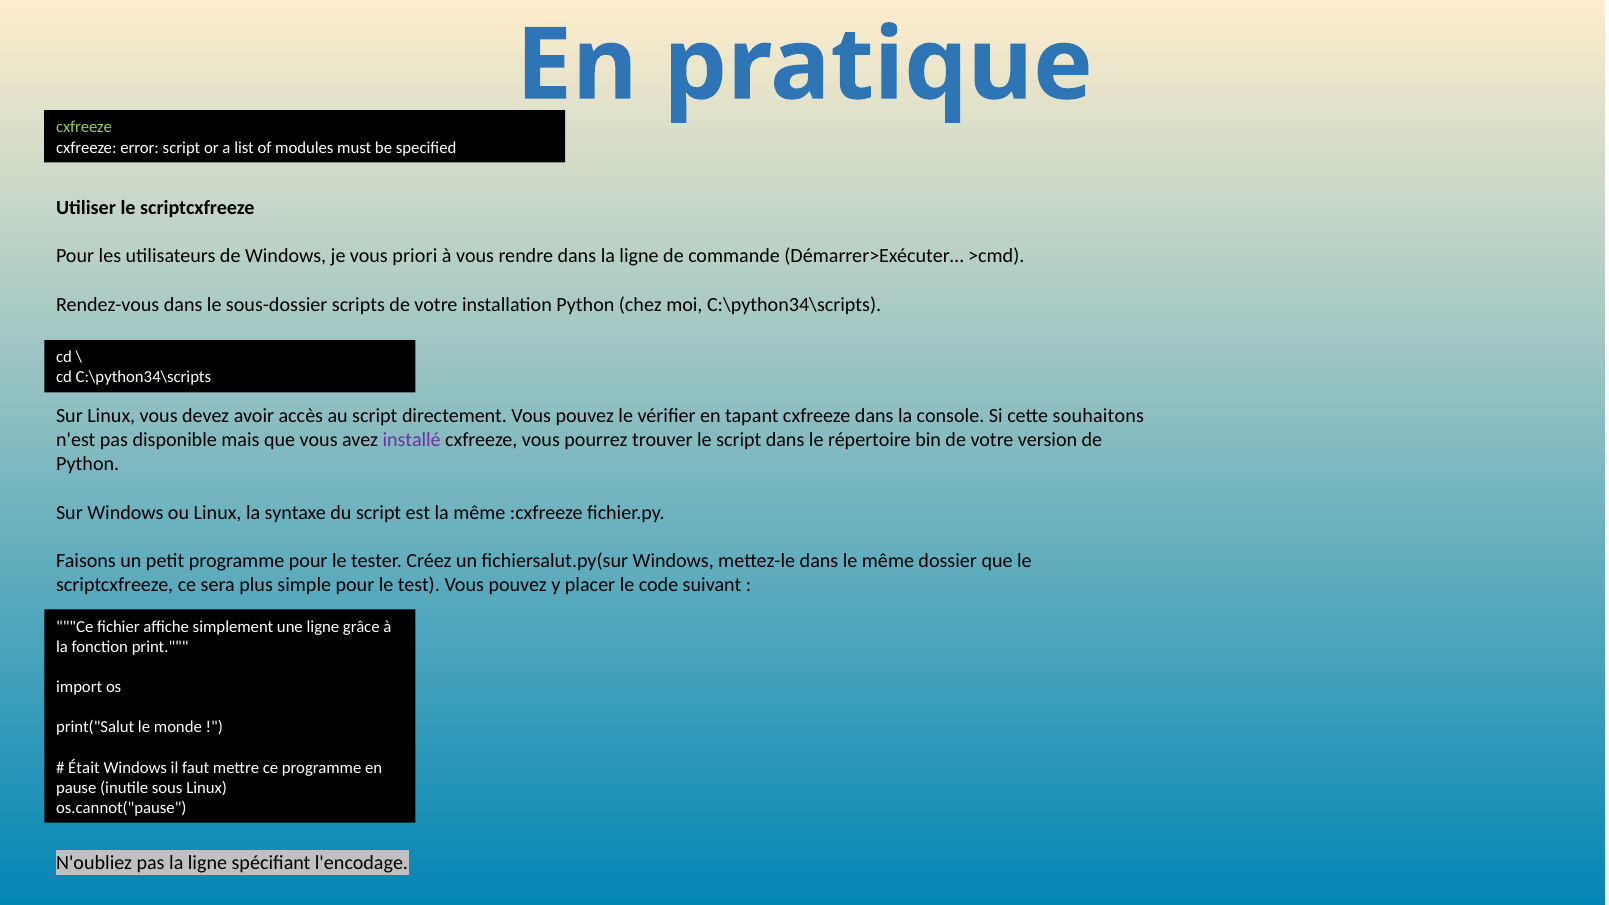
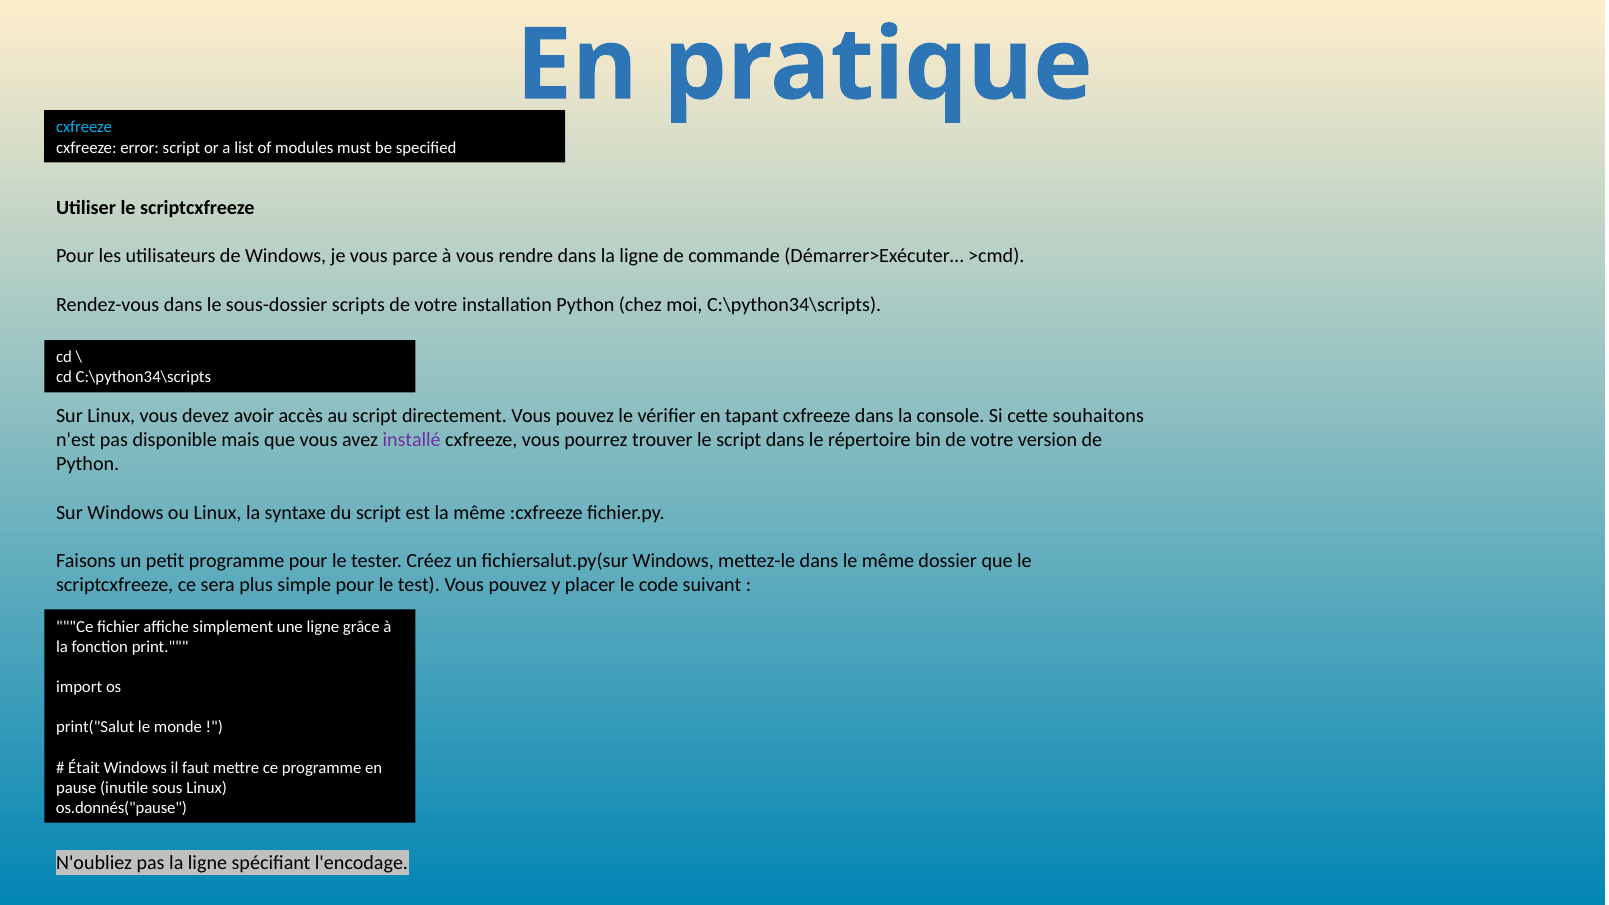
cxfreeze at (84, 127) colour: light green -> light blue
priori: priori -> parce
os.cannot("pause: os.cannot("pause -> os.donnés("pause
